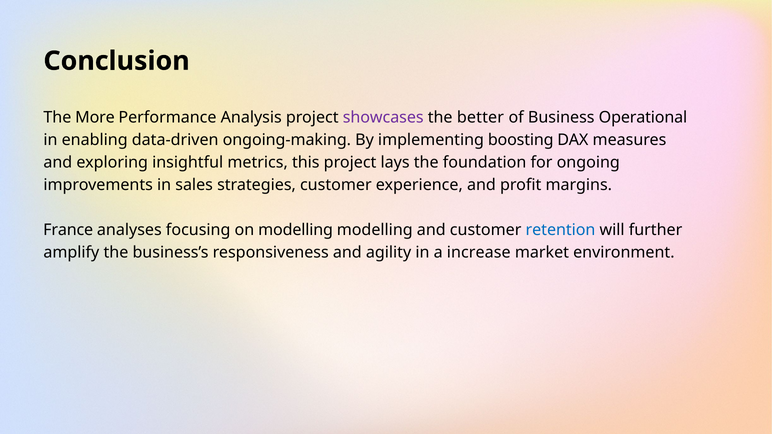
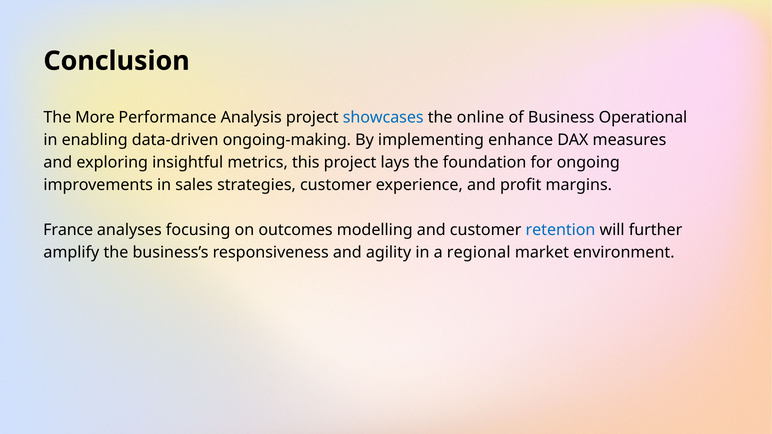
showcases colour: purple -> blue
better: better -> online
boosting: boosting -> enhance
on modelling: modelling -> outcomes
increase: increase -> regional
